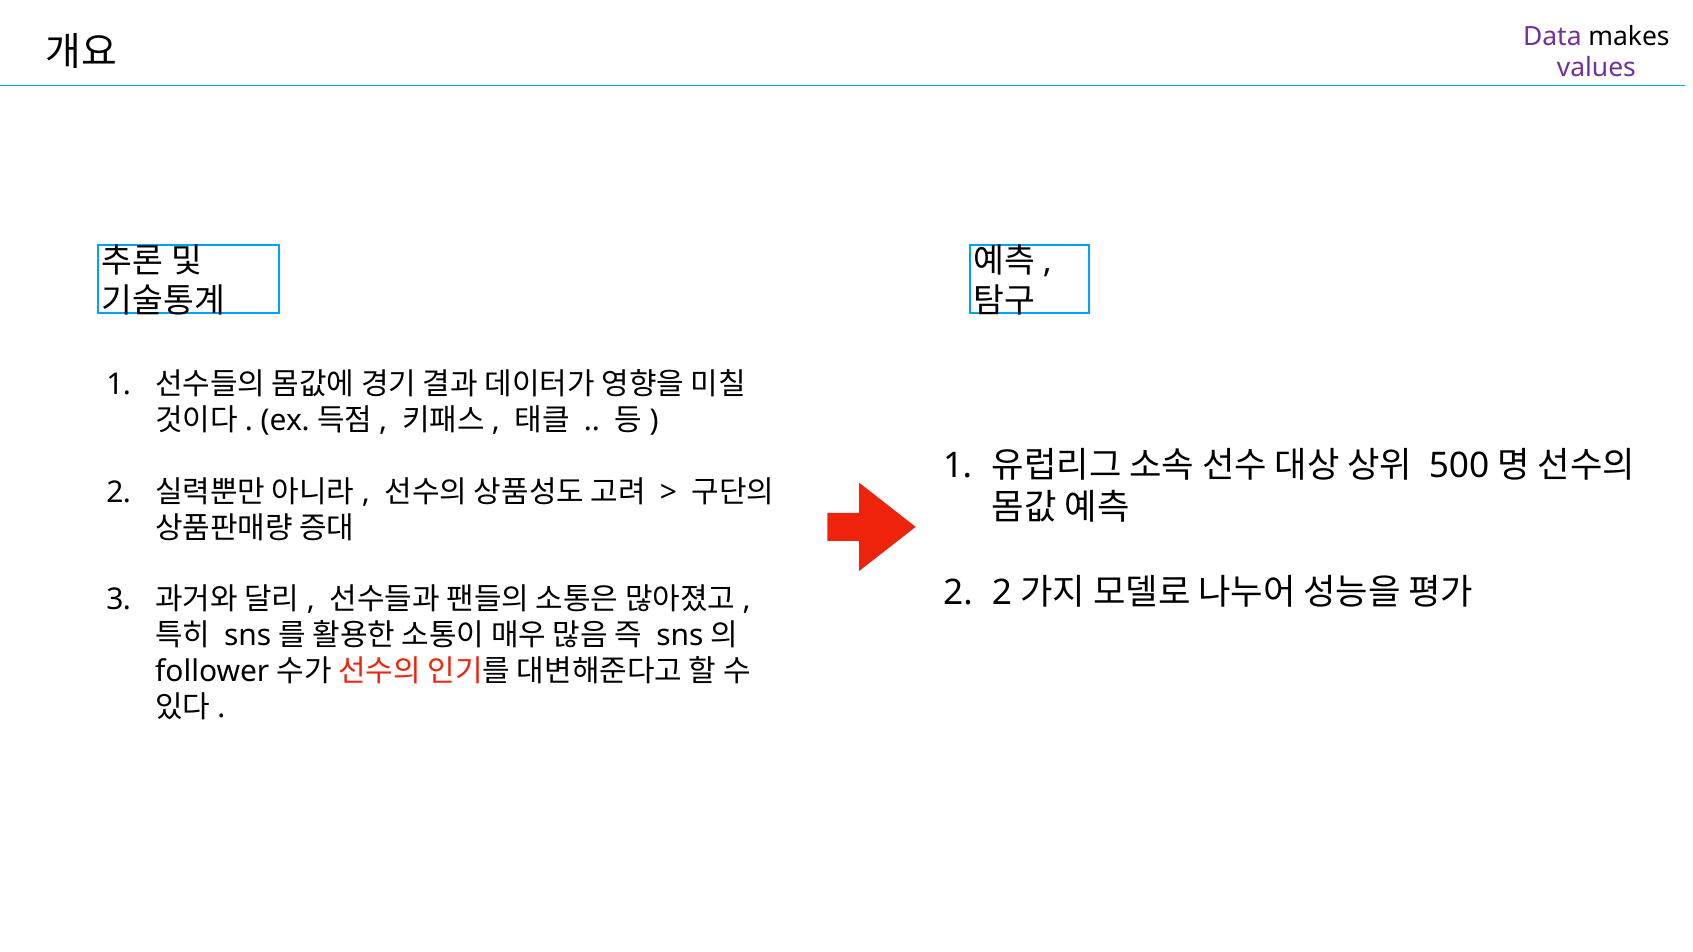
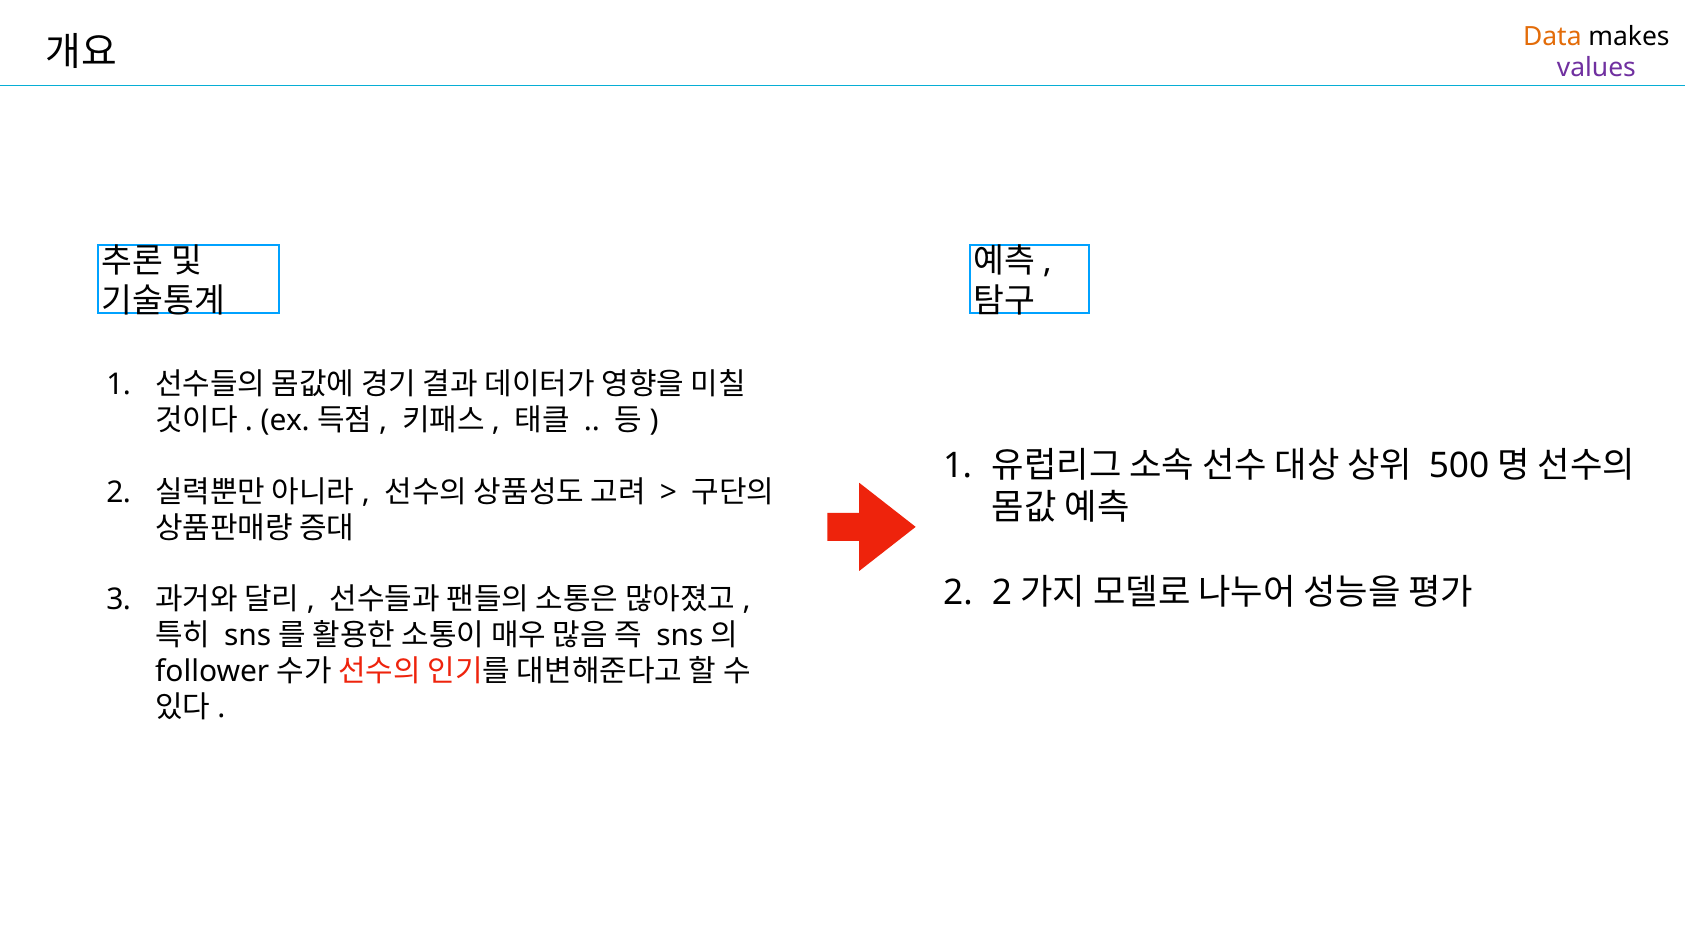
Data colour: purple -> orange
